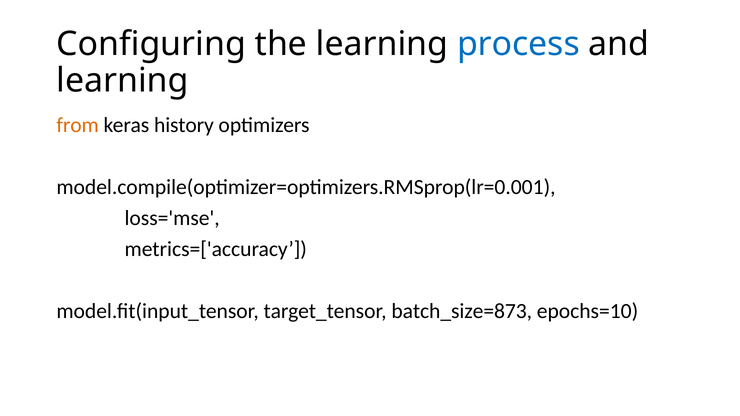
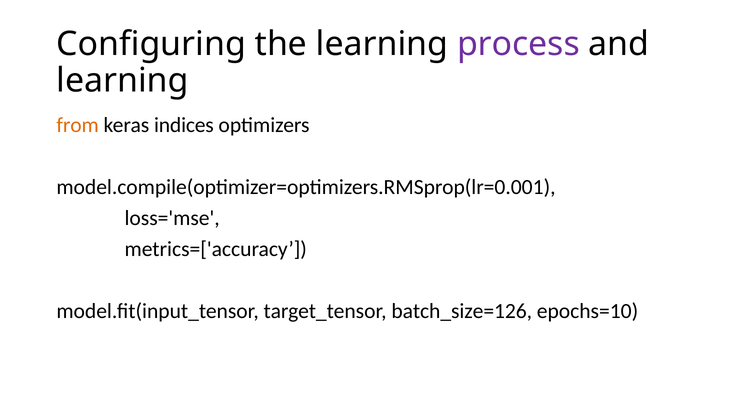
process colour: blue -> purple
history: history -> indices
batch_size=873: batch_size=873 -> batch_size=126
